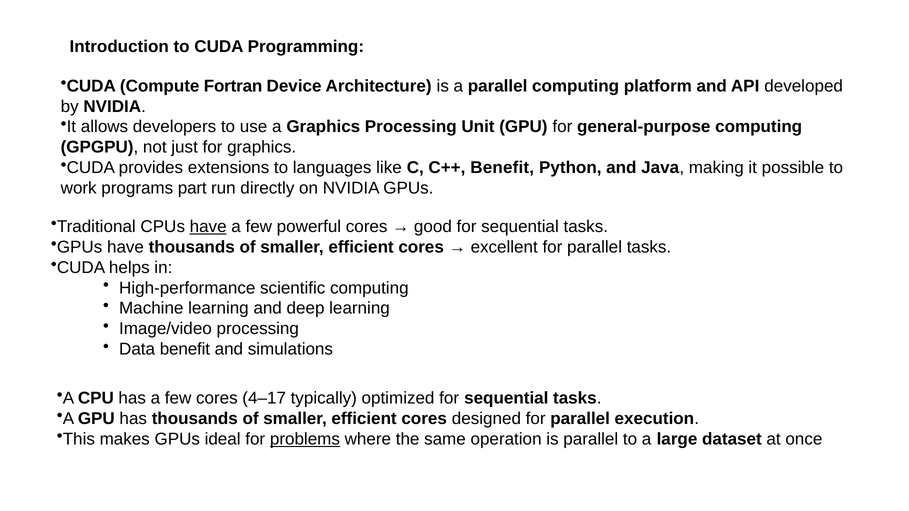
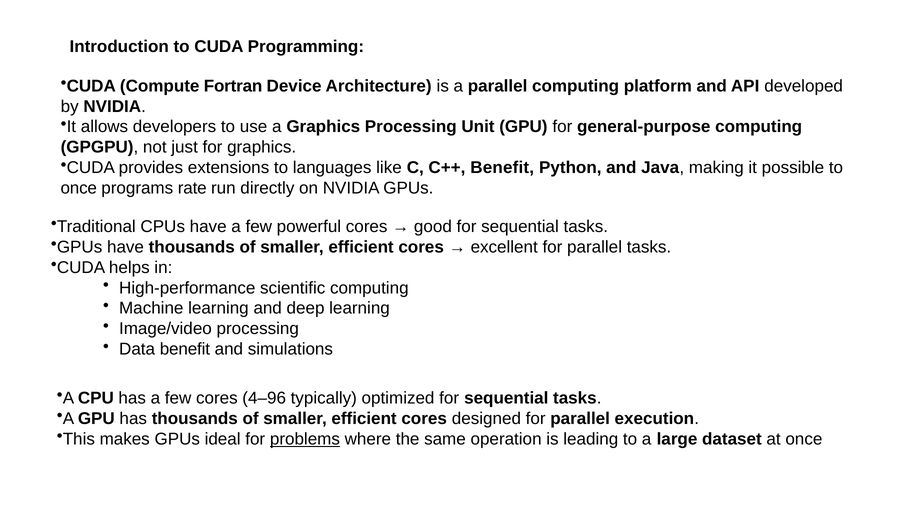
work at (79, 188): work -> once
part: part -> rate
have at (208, 227) underline: present -> none
4–17: 4–17 -> 4–96
is parallel: parallel -> leading
